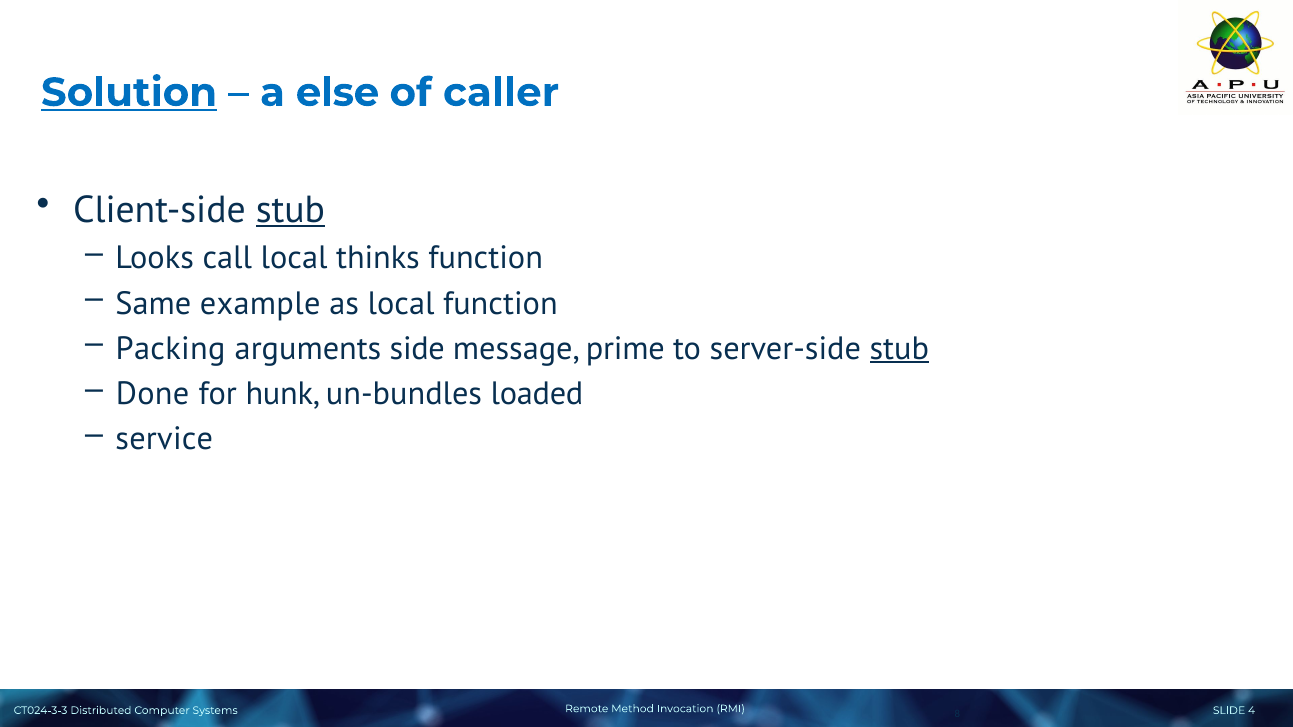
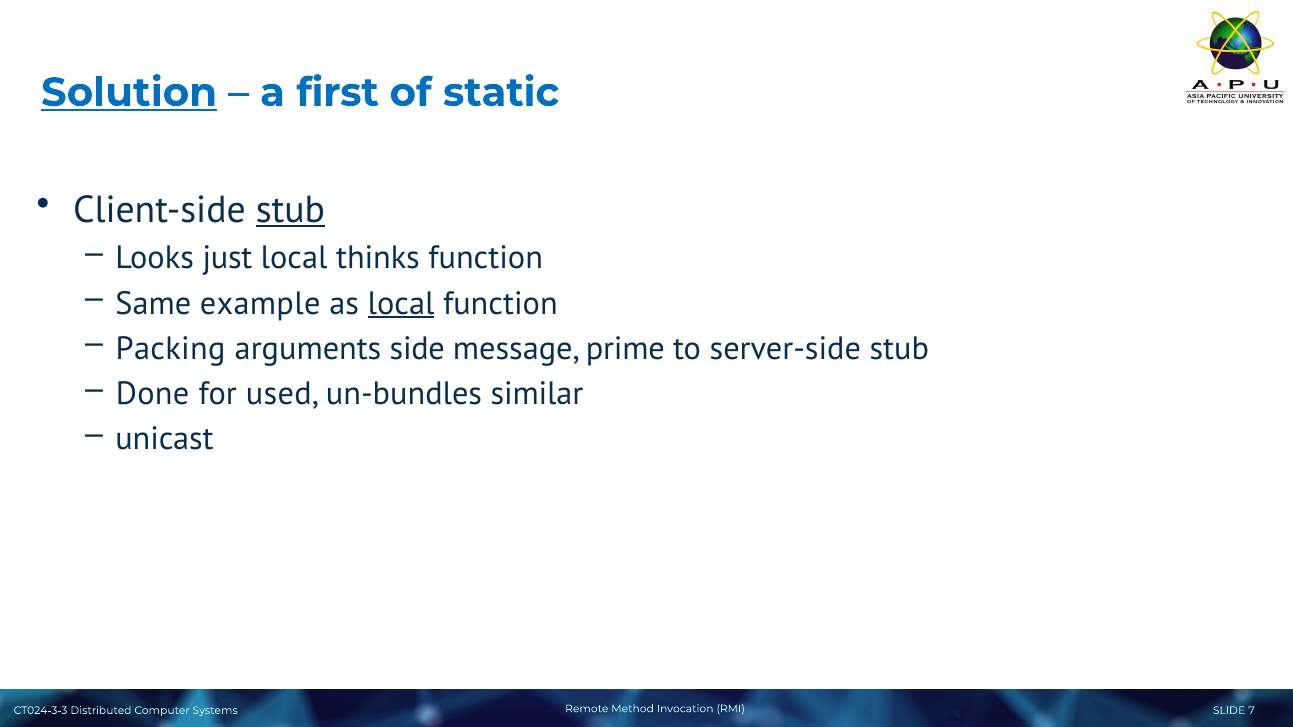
else: else -> first
caller: caller -> static
call: call -> just
local at (401, 303) underline: none -> present
stub at (899, 349) underline: present -> none
hunk: hunk -> used
loaded: loaded -> similar
service: service -> unicast
4: 4 -> 7
